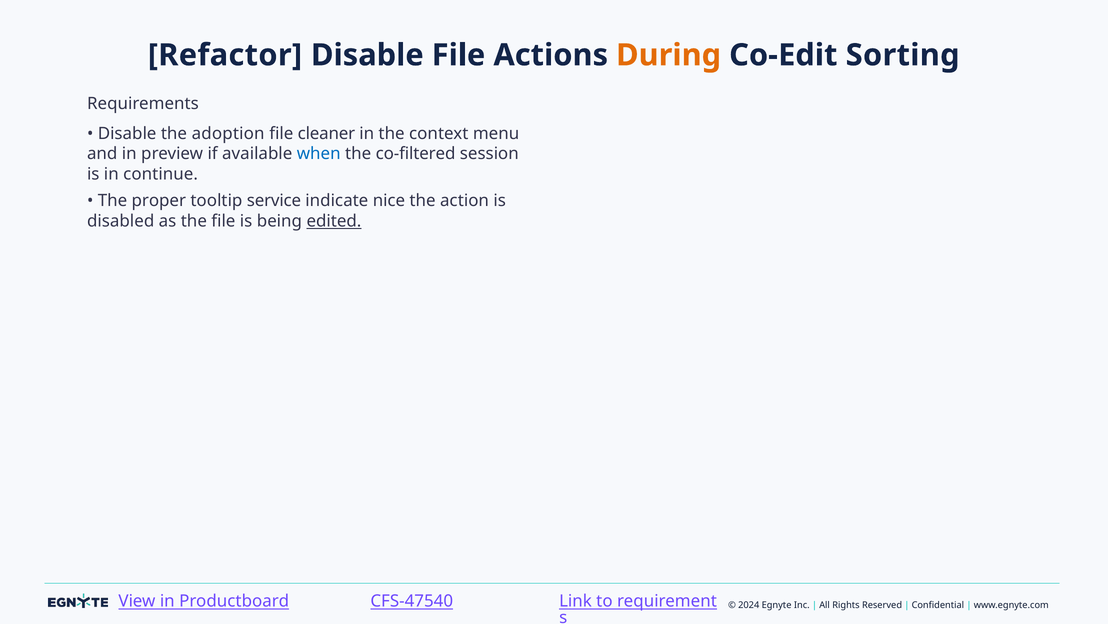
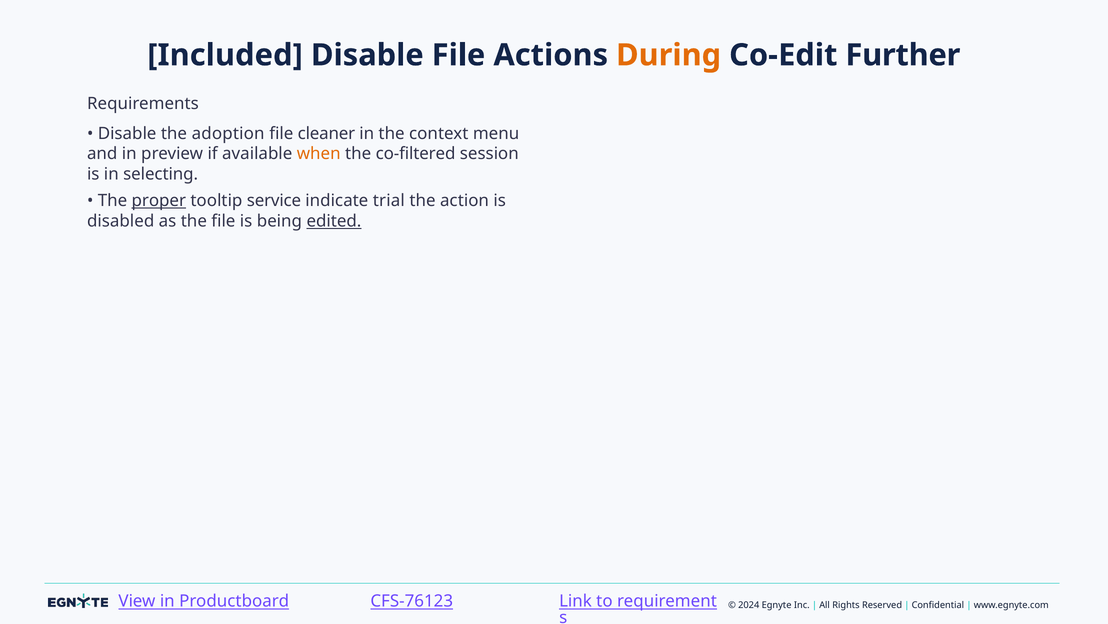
Refactor: Refactor -> Included
Sorting: Sorting -> Further
when colour: blue -> orange
continue: continue -> selecting
proper underline: none -> present
nice: nice -> trial
CFS-47540: CFS-47540 -> CFS-76123
